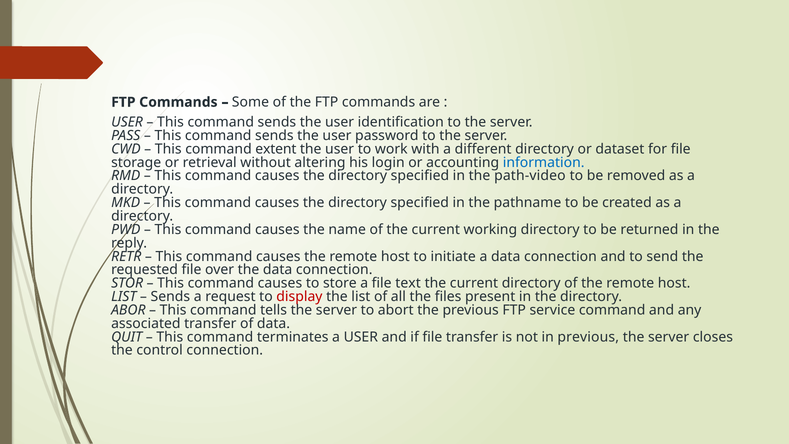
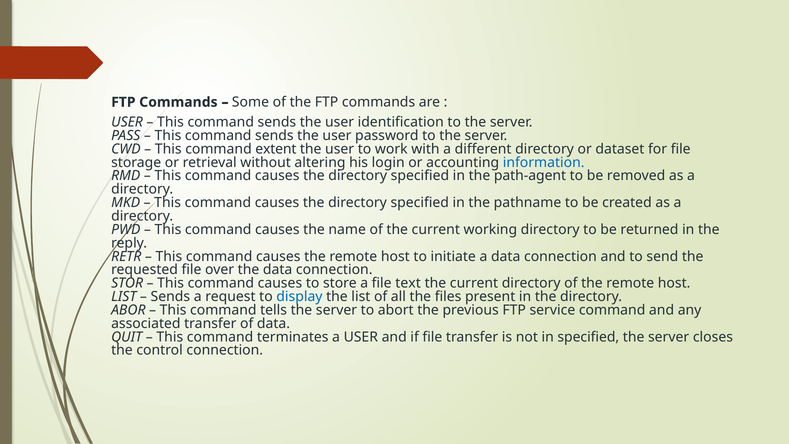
path-video: path-video -> path-agent
display colour: red -> blue
in previous: previous -> specified
